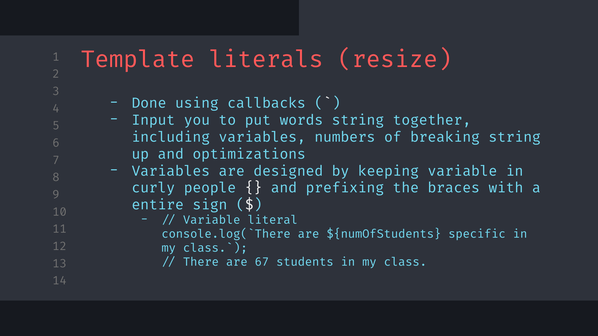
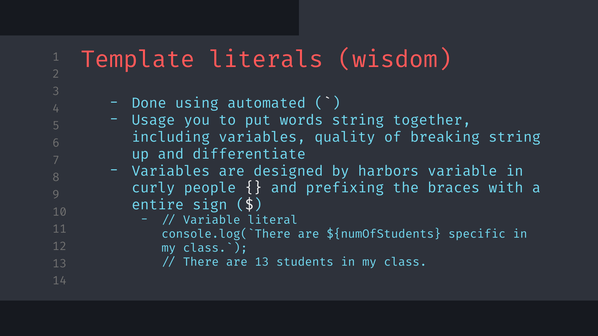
resize: resize -> wisdom
callbacks: callbacks -> automated
Input: Input -> Usage
numbers: numbers -> quality
optimizations: optimizations -> differentiate
keeping: keeping -> harbors
are 67: 67 -> 13
